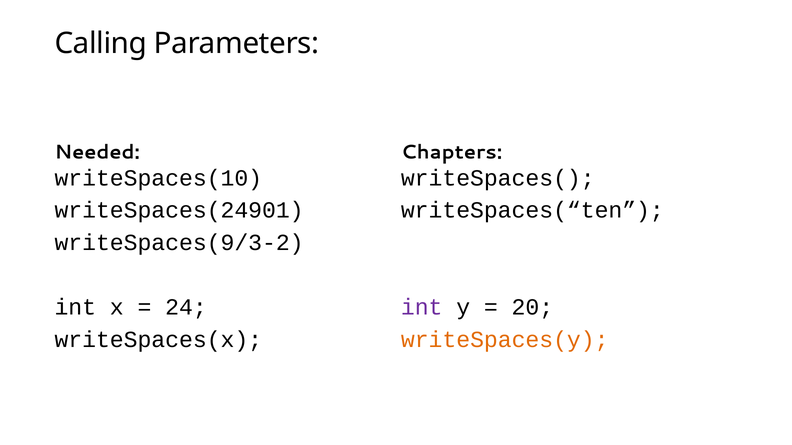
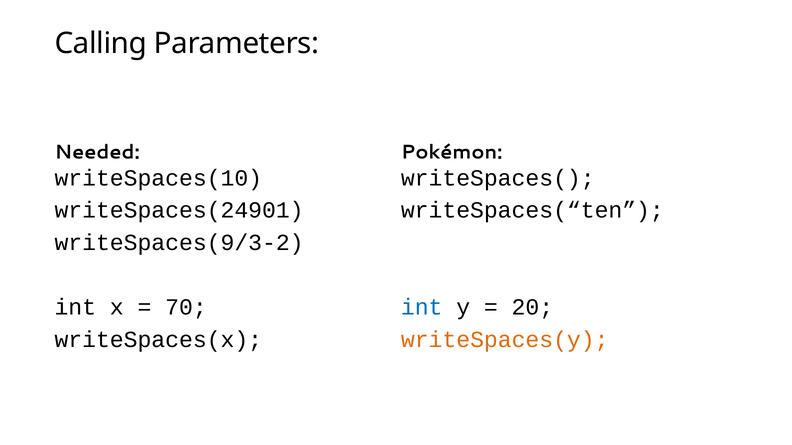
Chapters: Chapters -> Pokémon
24: 24 -> 70
int at (422, 308) colour: purple -> blue
